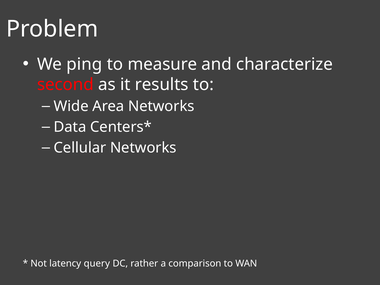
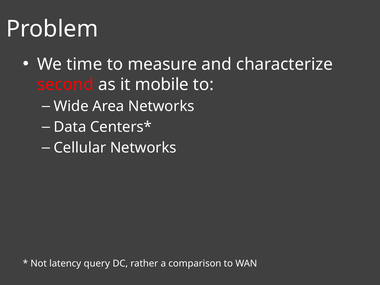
ping: ping -> time
results: results -> mobile
